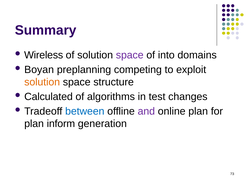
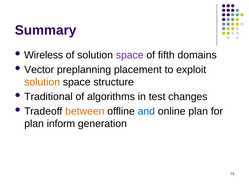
into: into -> fifth
Boyan: Boyan -> Vector
competing: competing -> placement
Calculated: Calculated -> Traditional
between colour: blue -> orange
and colour: purple -> blue
